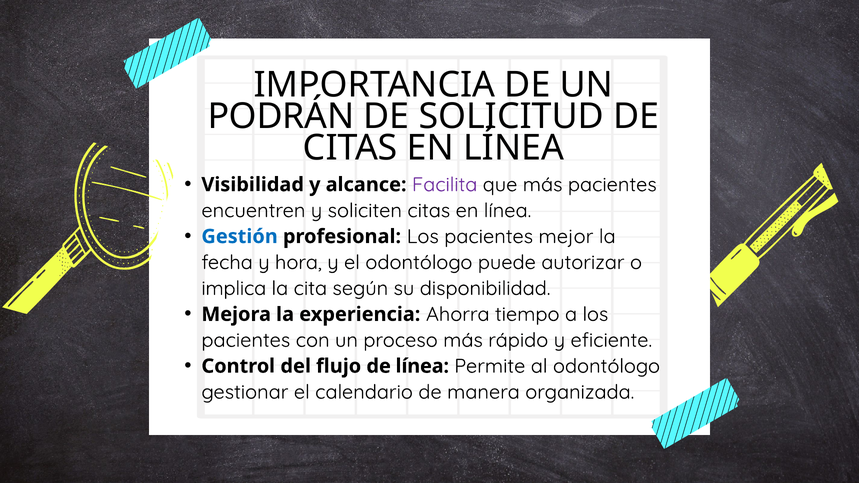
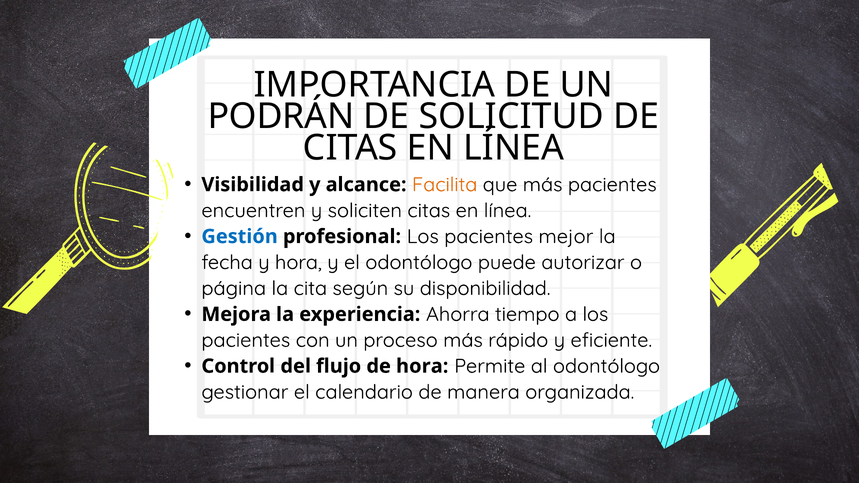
Facilita colour: purple -> orange
implica: implica -> página
de línea: línea -> hora
